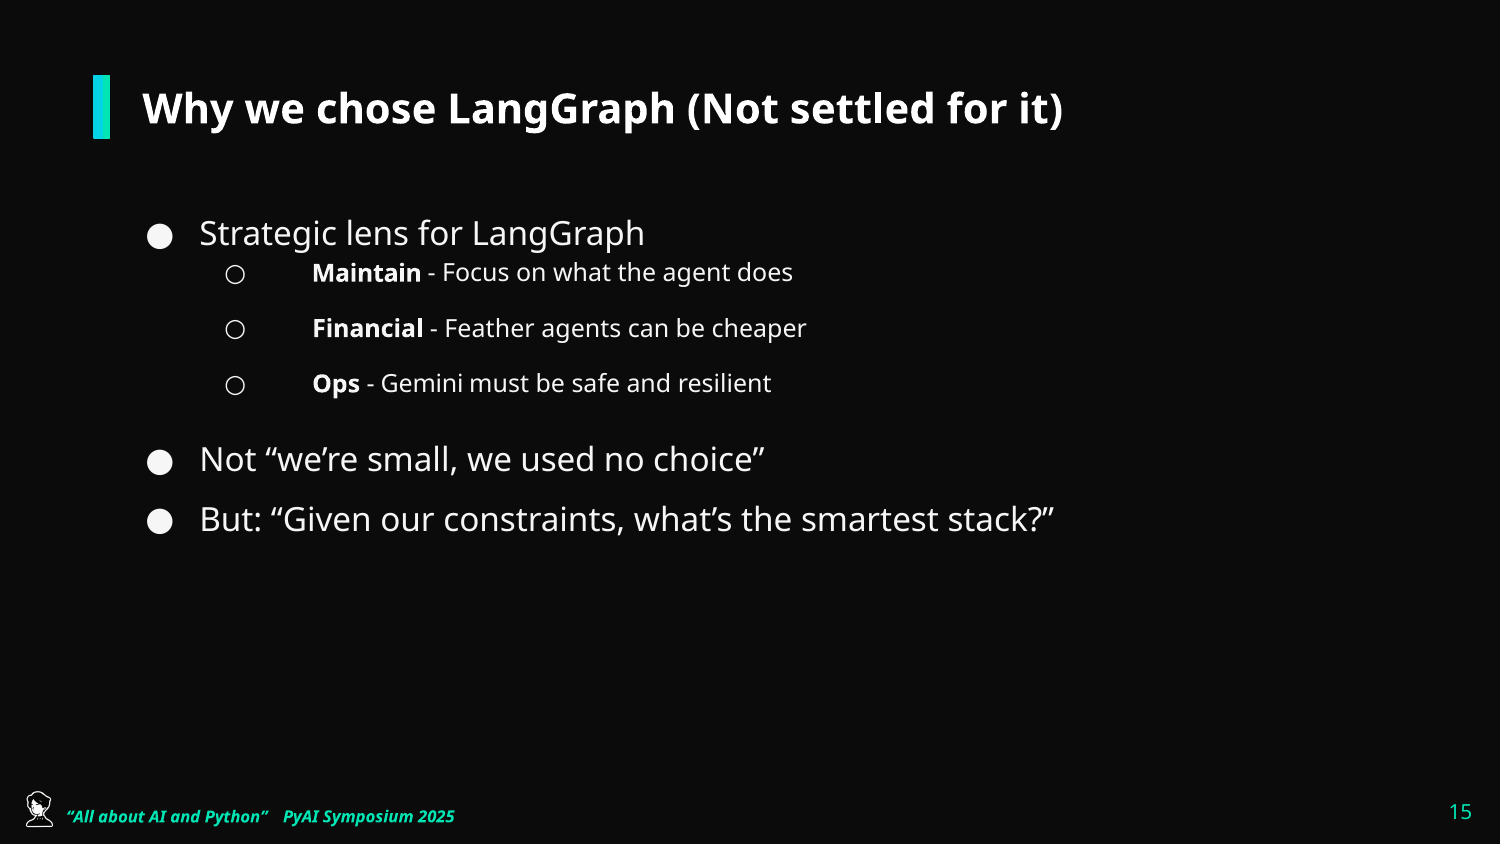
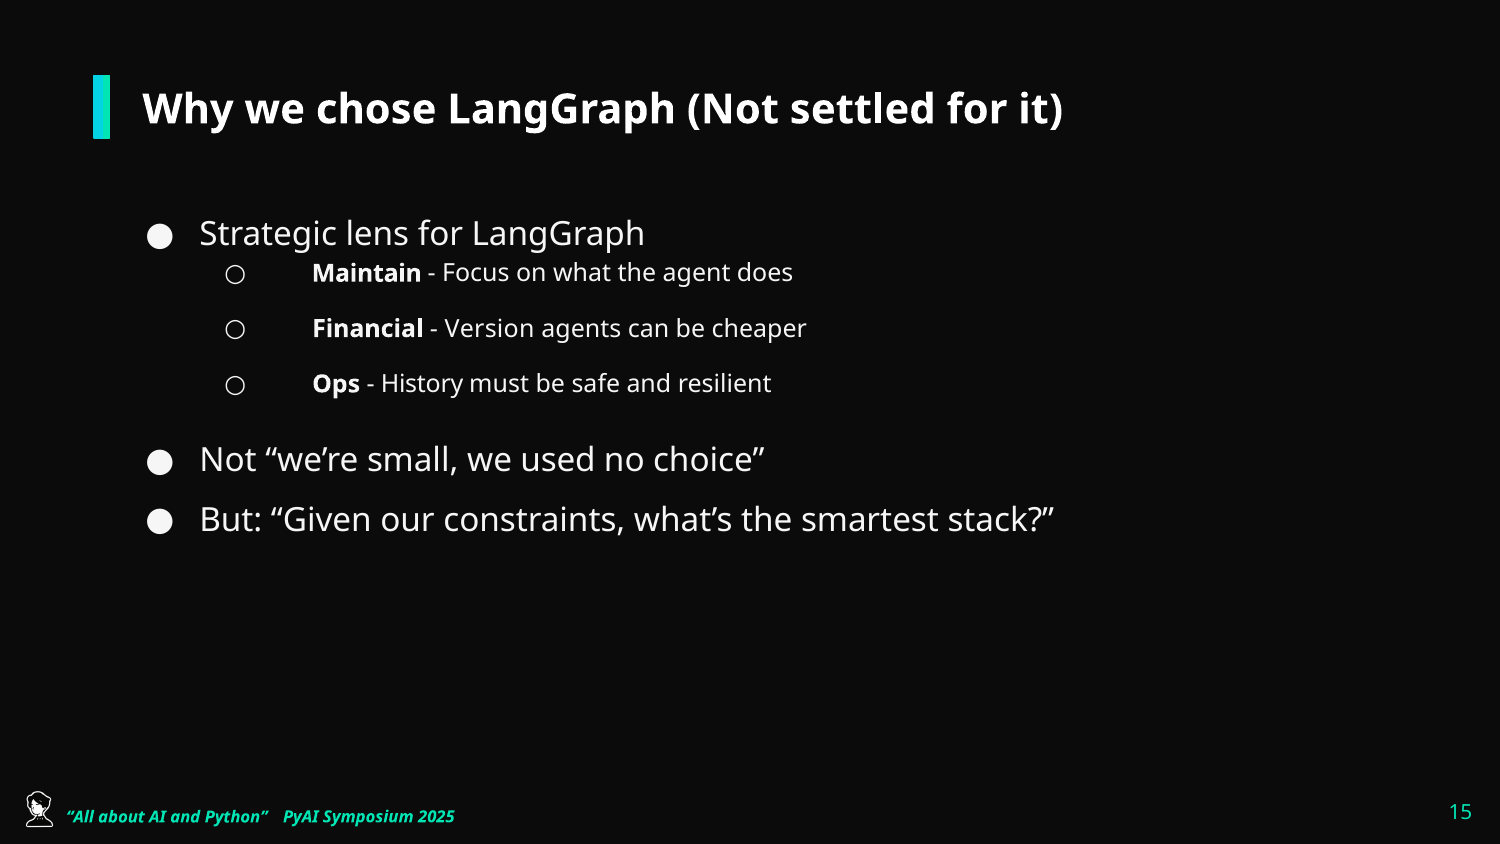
Feather: Feather -> Version
Gemini: Gemini -> History
